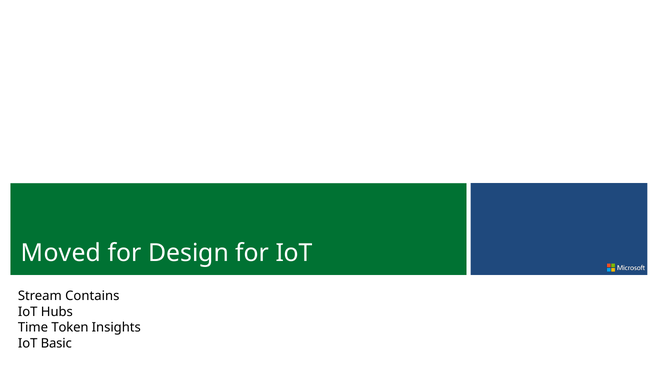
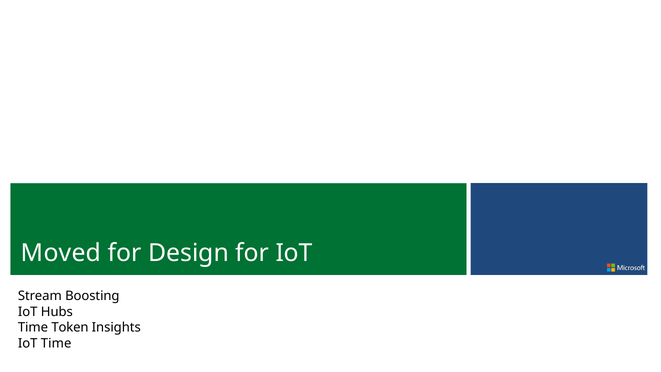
Contains: Contains -> Boosting
IoT Basic: Basic -> Time
